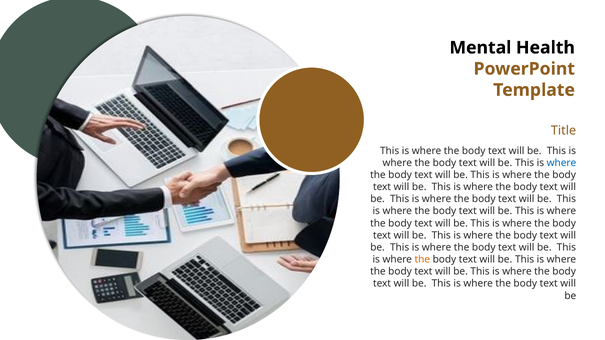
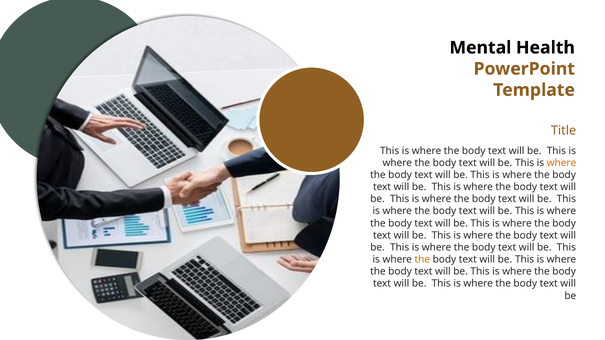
where at (561, 163) colour: blue -> orange
